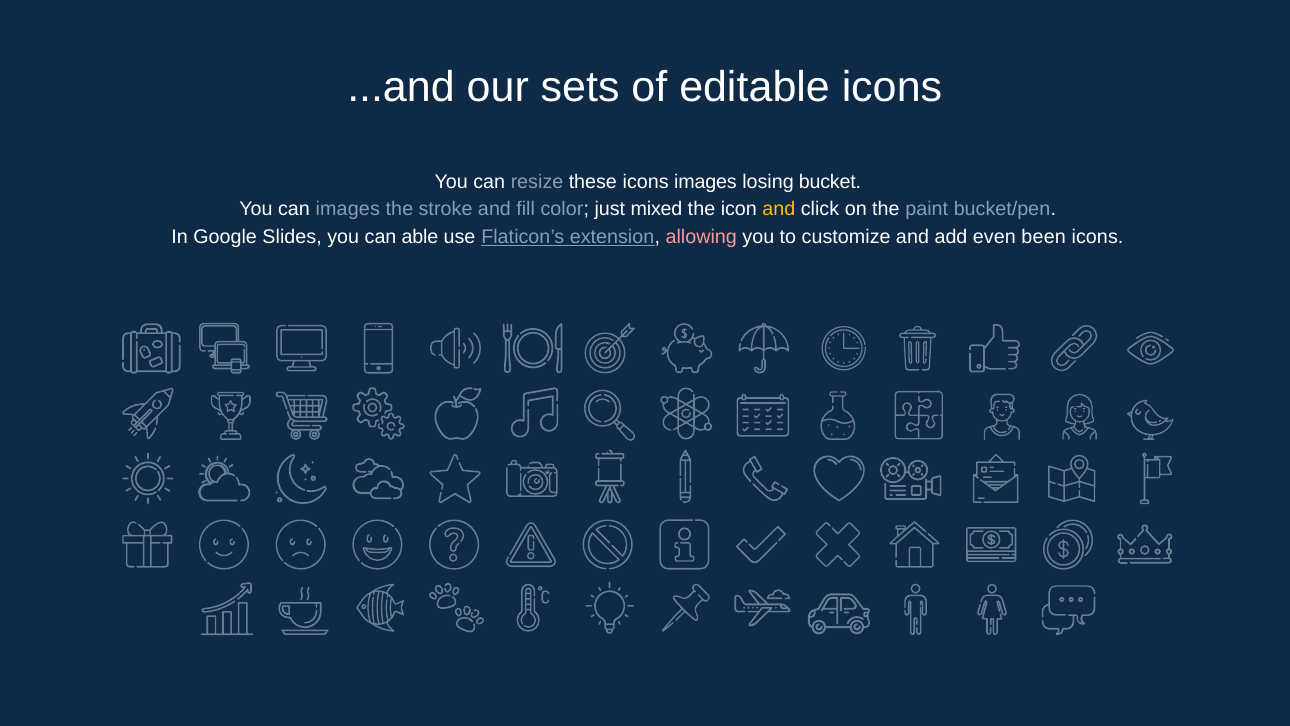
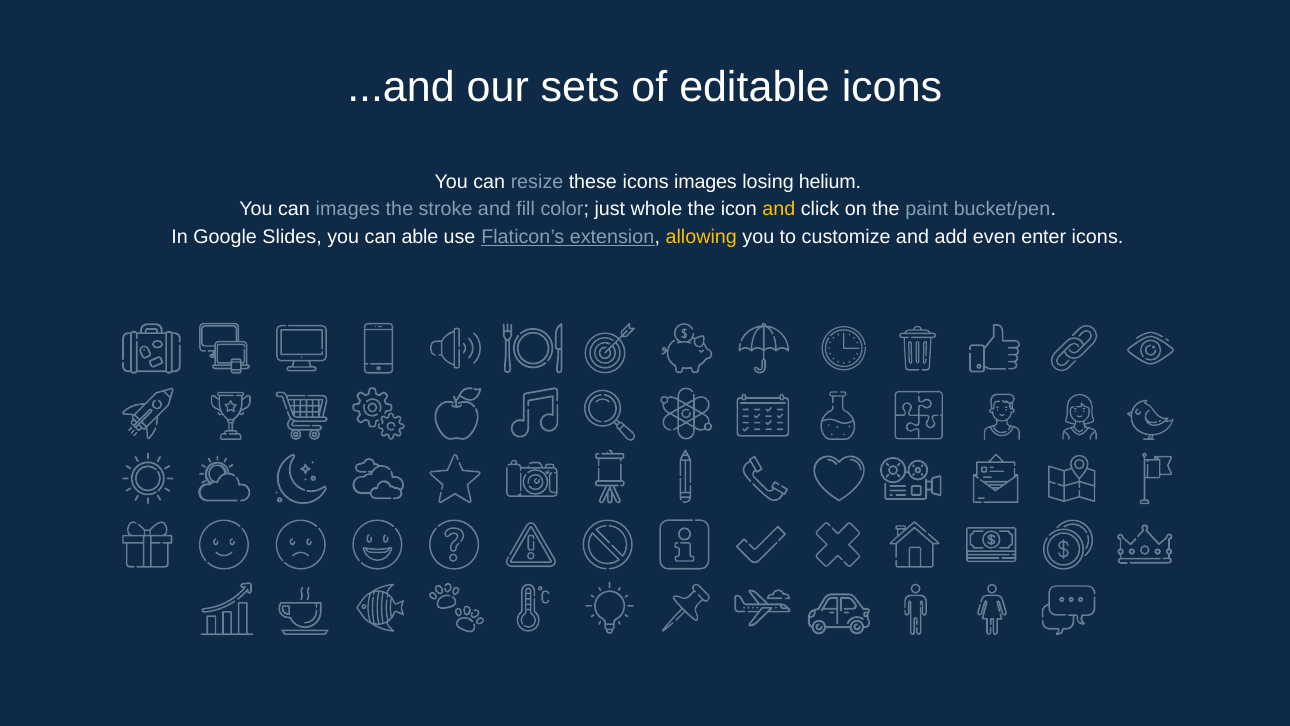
bucket: bucket -> helium
mixed: mixed -> whole
allowing colour: pink -> yellow
been: been -> enter
